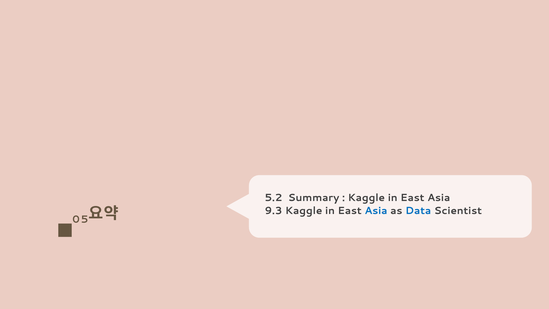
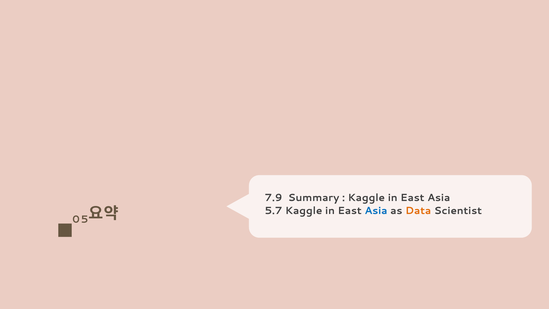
5.2: 5.2 -> 7.9
9.3: 9.3 -> 5.7
Data colour: blue -> orange
